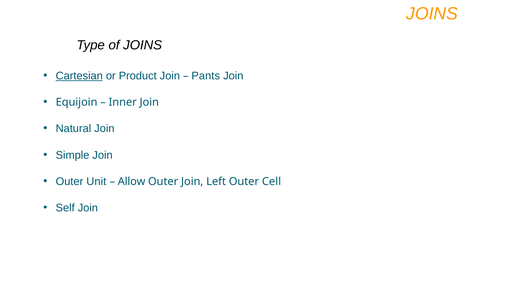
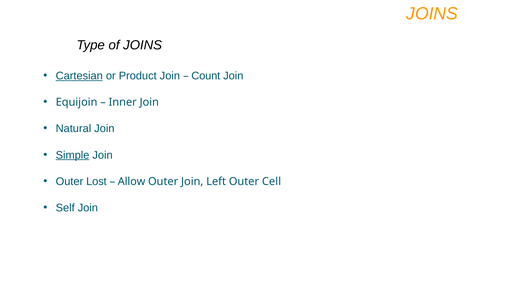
Pants: Pants -> Count
Simple underline: none -> present
Unit: Unit -> Lost
